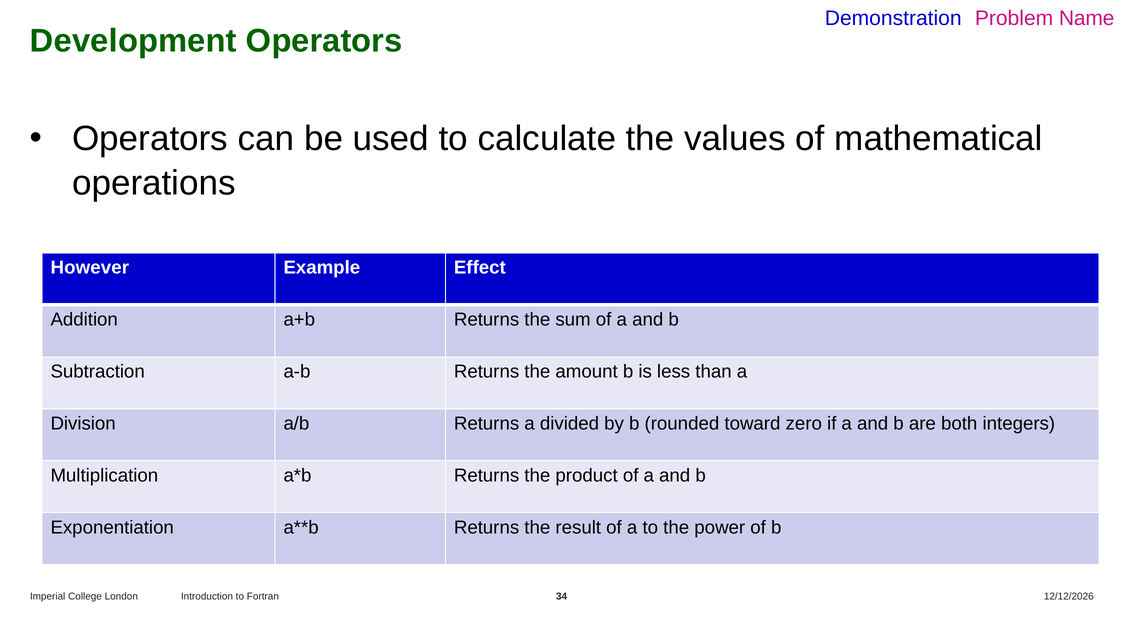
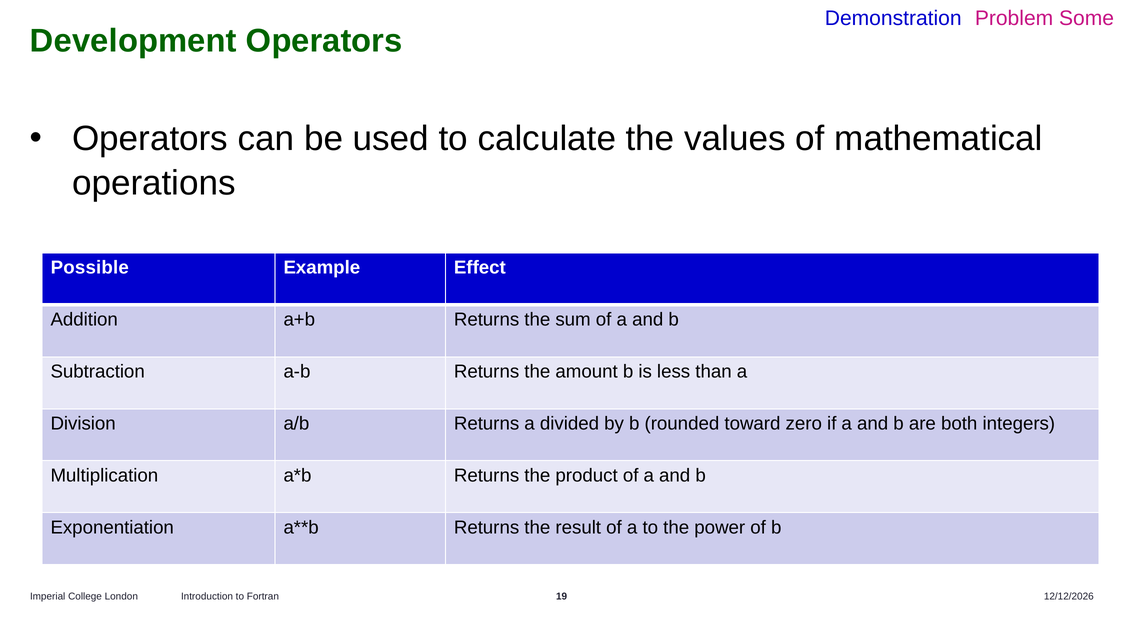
Name: Name -> Some
However: However -> Possible
34: 34 -> 19
